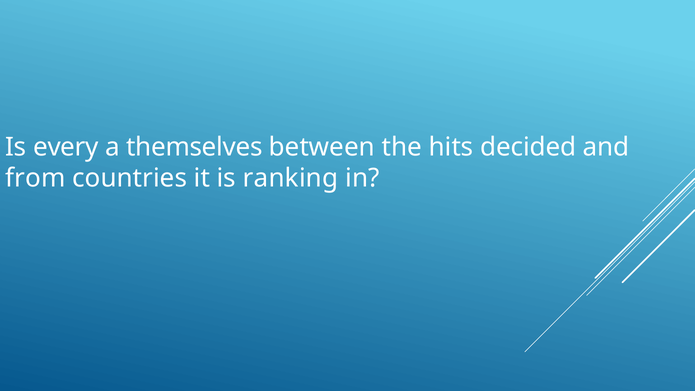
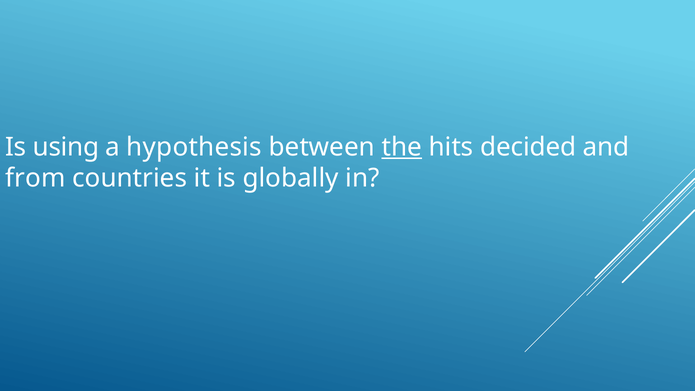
every: every -> using
themselves: themselves -> hypothesis
the underline: none -> present
ranking: ranking -> globally
